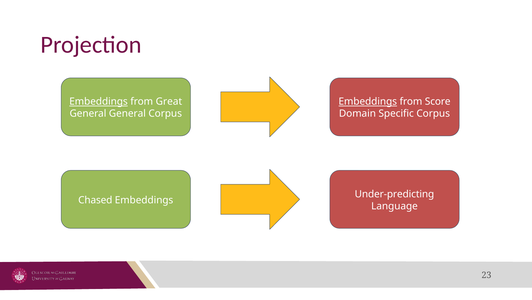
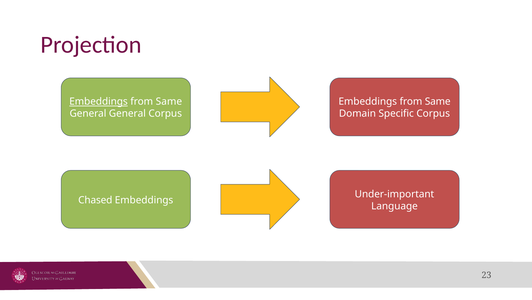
Great at (169, 101): Great -> Same
Embeddings at (368, 101) underline: present -> none
Score at (438, 101): Score -> Same
Under-predicting: Under-predicting -> Under-important
